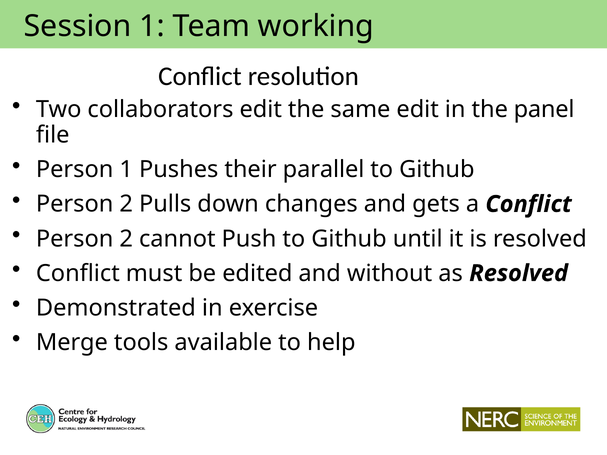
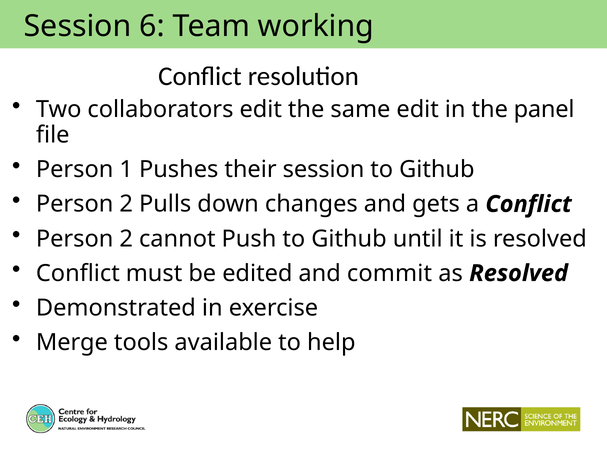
Session 1: 1 -> 6
their parallel: parallel -> session
without: without -> commit
